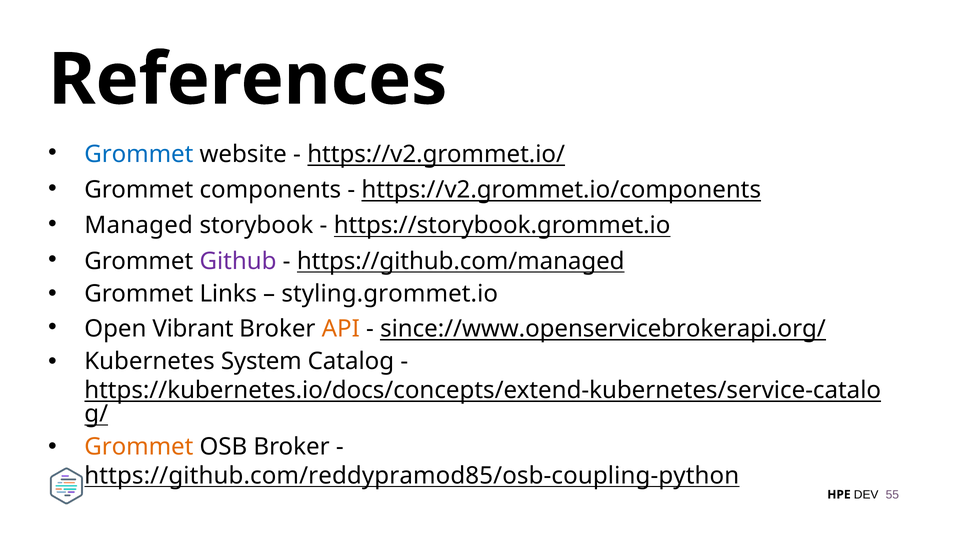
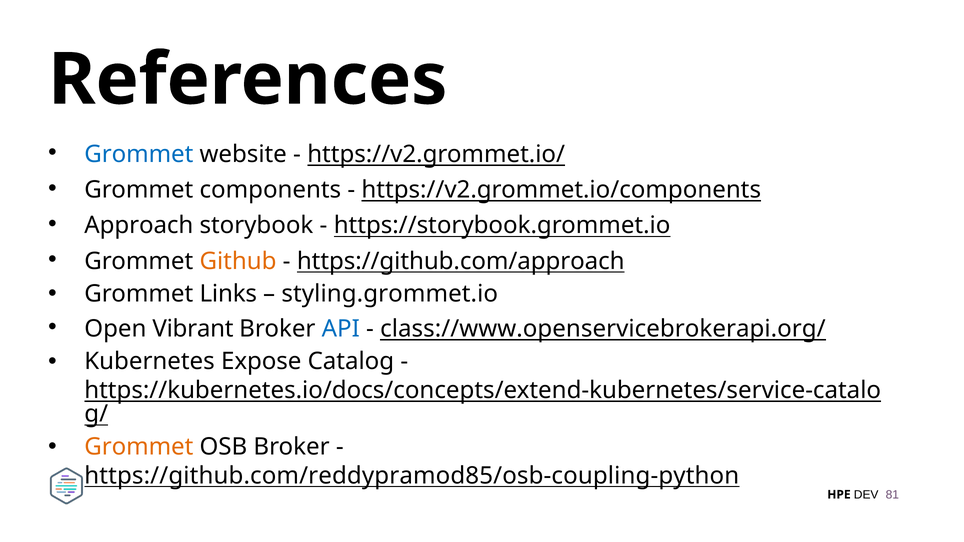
Managed: Managed -> Approach
Github colour: purple -> orange
https://github.com/managed: https://github.com/managed -> https://github.com/approach
API colour: orange -> blue
since://www.openservicebrokerapi.org/: since://www.openservicebrokerapi.org/ -> class://www.openservicebrokerapi.org/
System: System -> Expose
55: 55 -> 81
